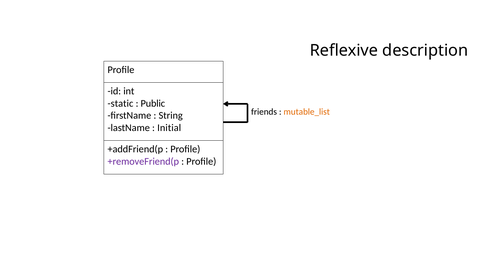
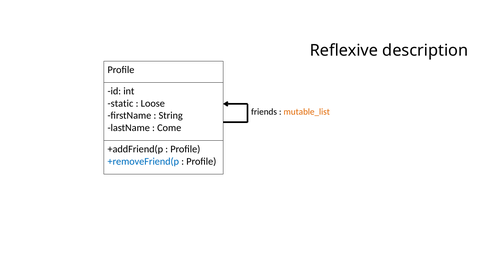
Public: Public -> Loose
Initial: Initial -> Come
+removeFriend(p colour: purple -> blue
